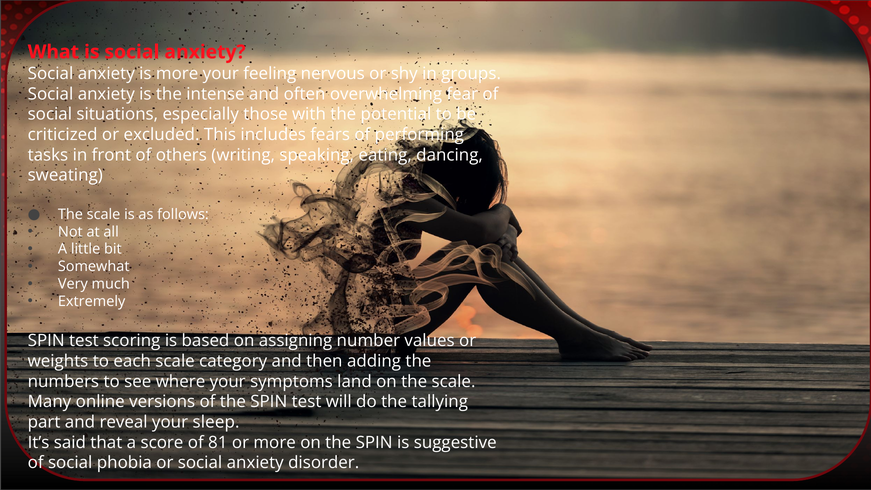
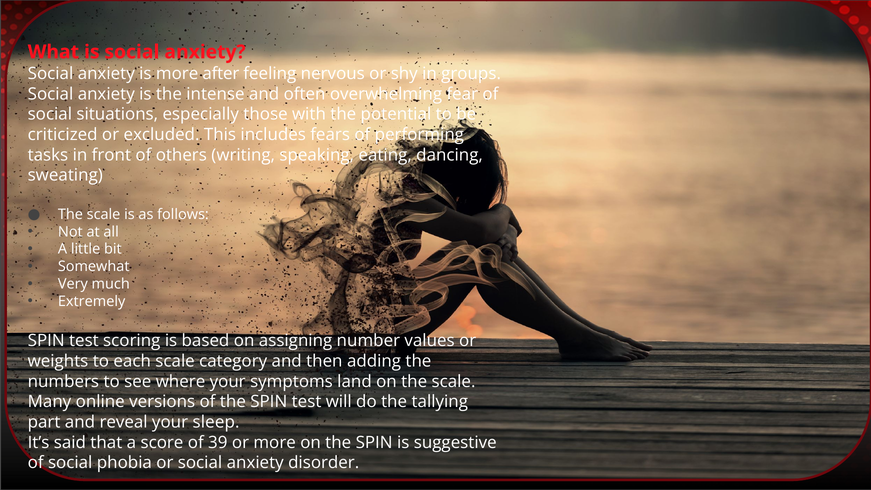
more your: your -> after
81: 81 -> 39
